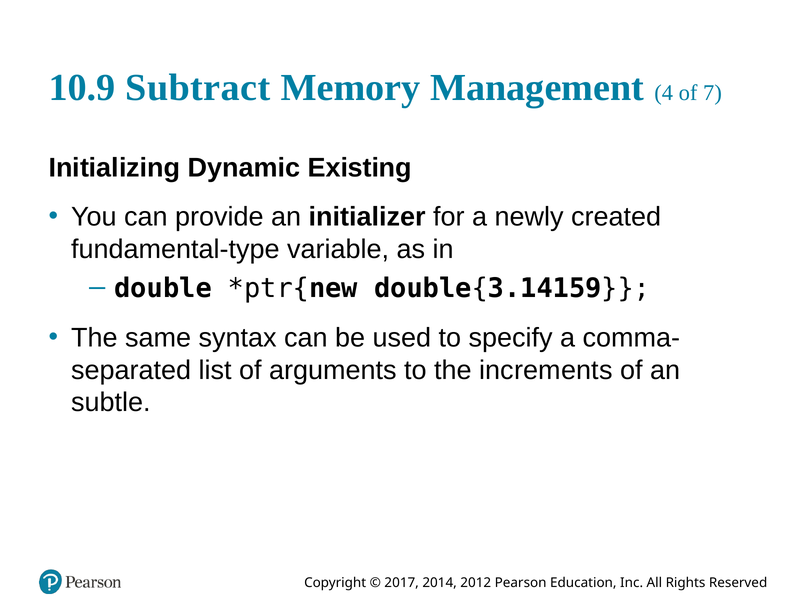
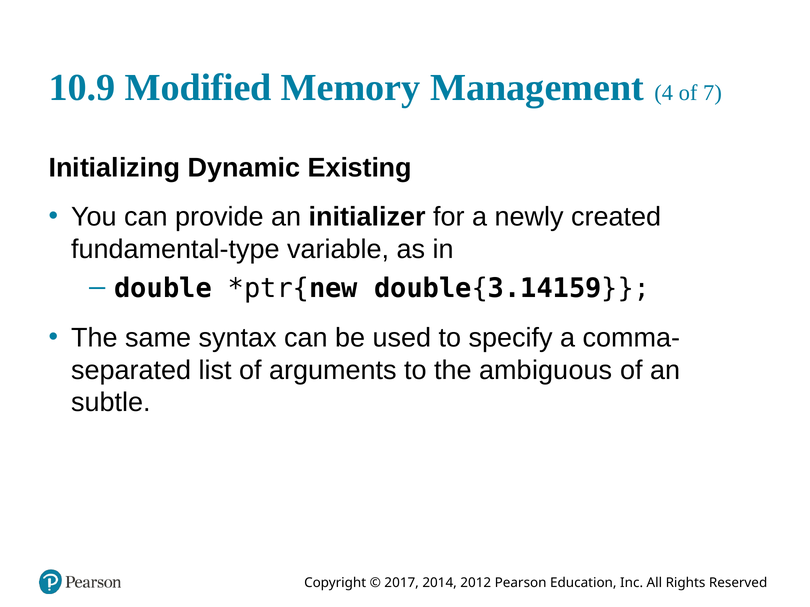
Subtract: Subtract -> Modified
increments: increments -> ambiguous
